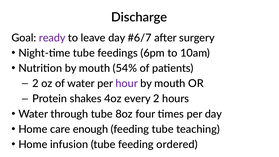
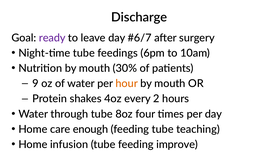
54%: 54% -> 30%
2 at (36, 84): 2 -> 9
hour colour: purple -> orange
ordered: ordered -> improve
